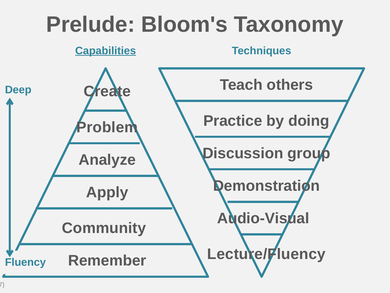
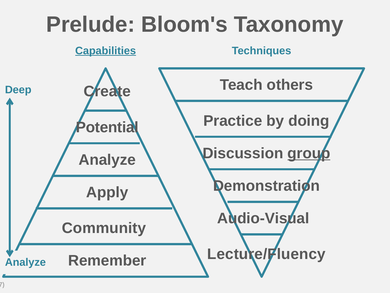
Problem: Problem -> Potential
group underline: none -> present
Fluency at (25, 262): Fluency -> Analyze
